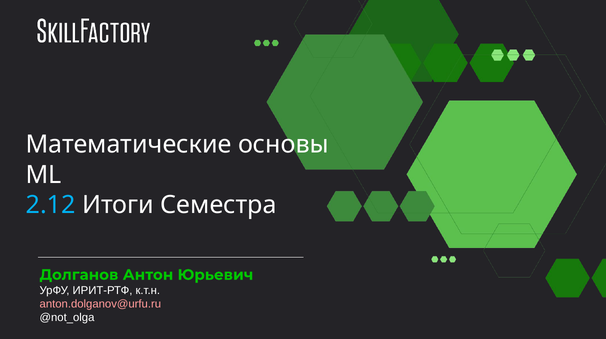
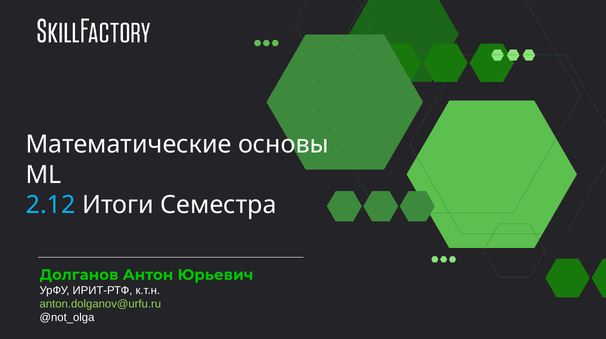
anton.dolganov@urfu.ru colour: pink -> light green
